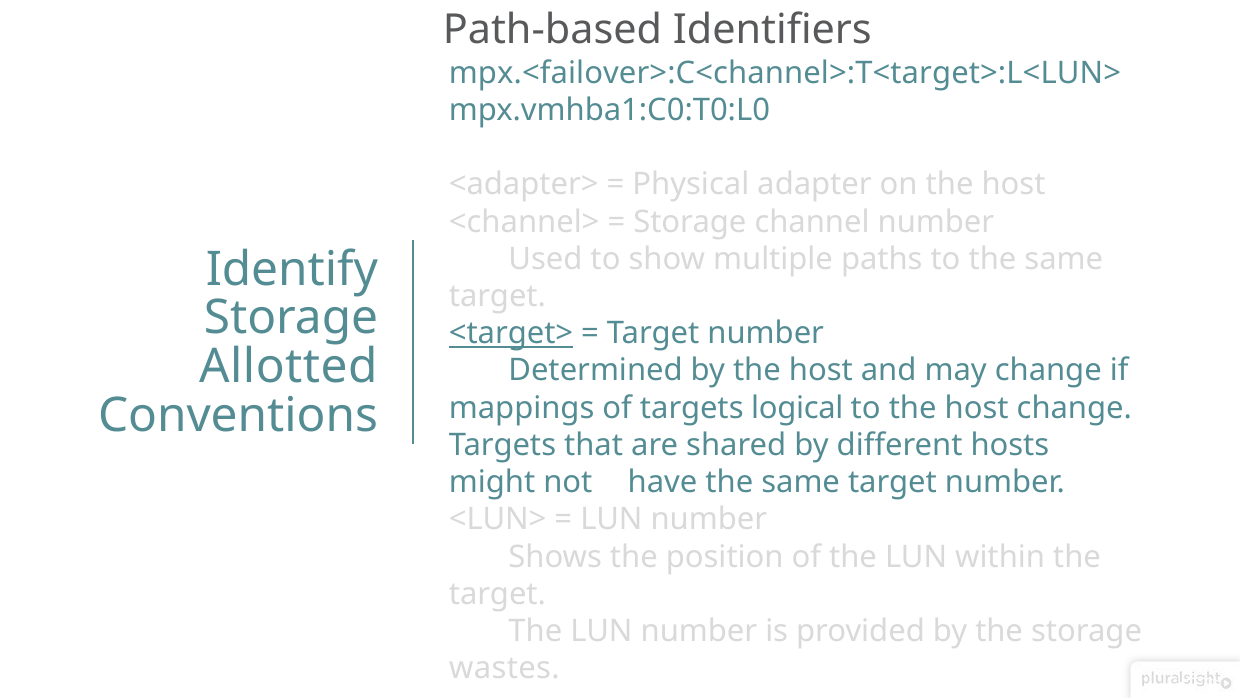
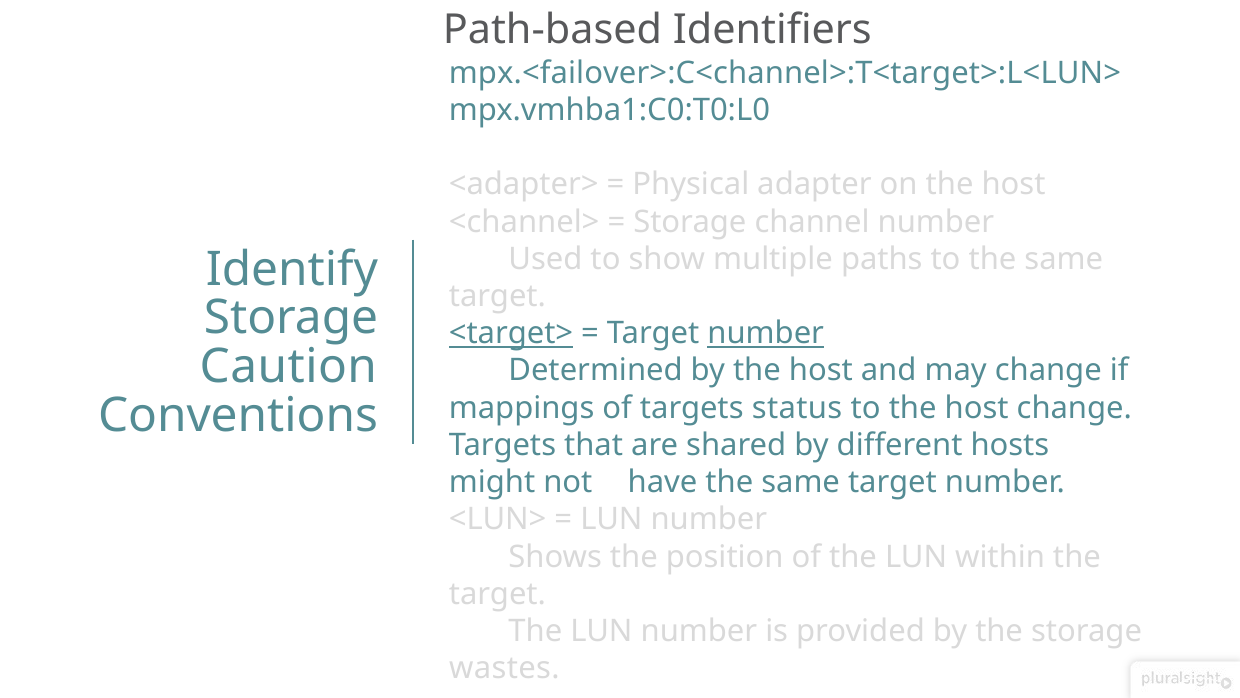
number at (766, 333) underline: none -> present
Allotted: Allotted -> Caution
logical: logical -> status
